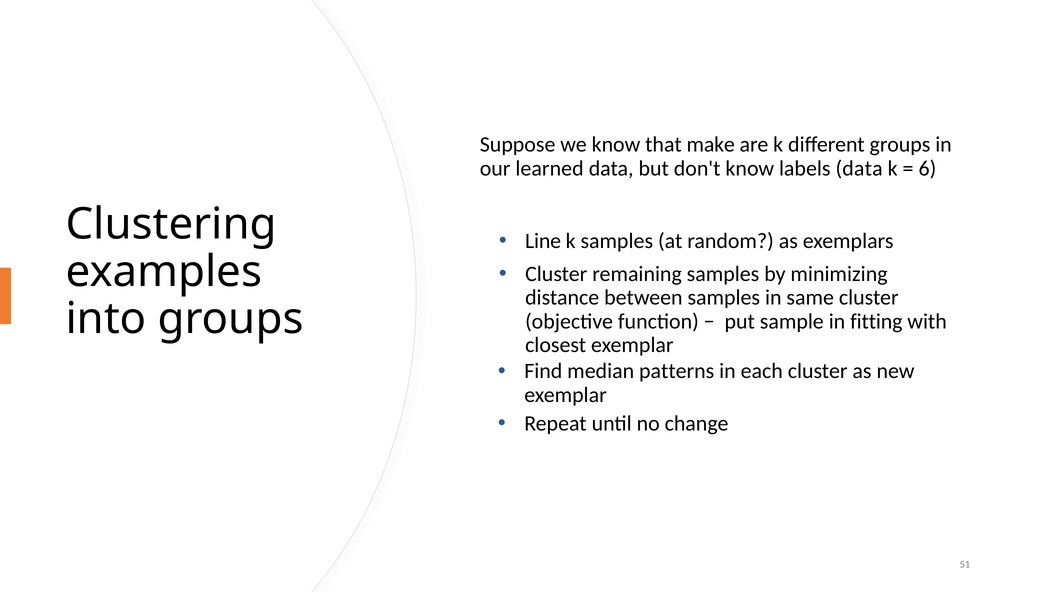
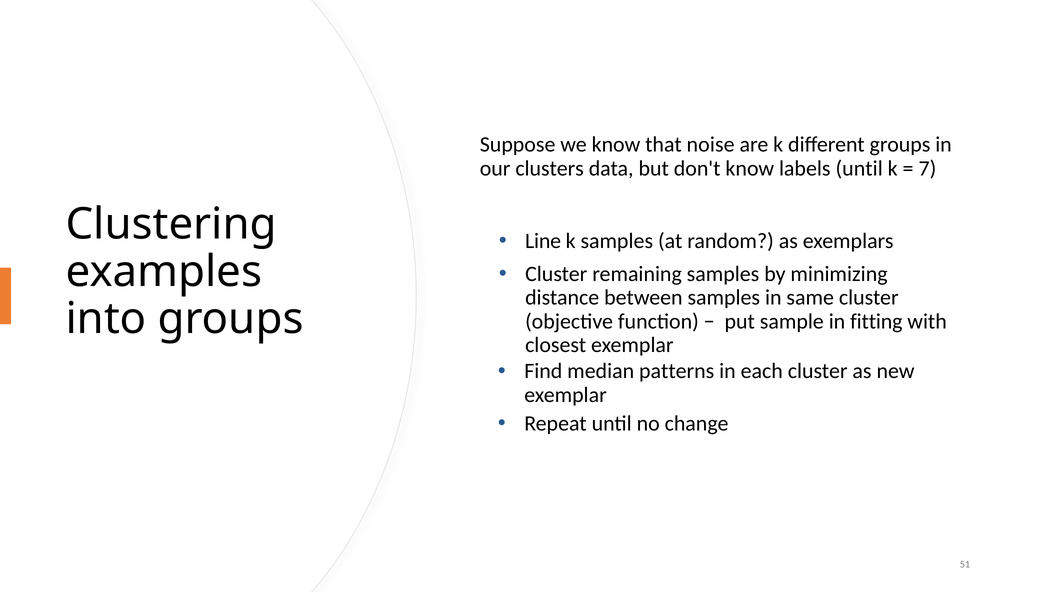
make: make -> noise
learned: learned -> clusters
labels data: data -> until
6: 6 -> 7
